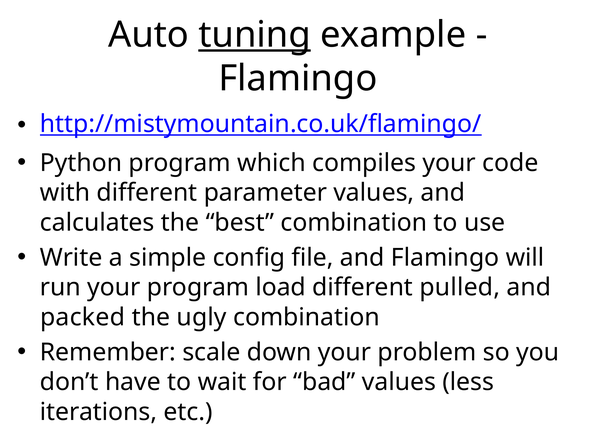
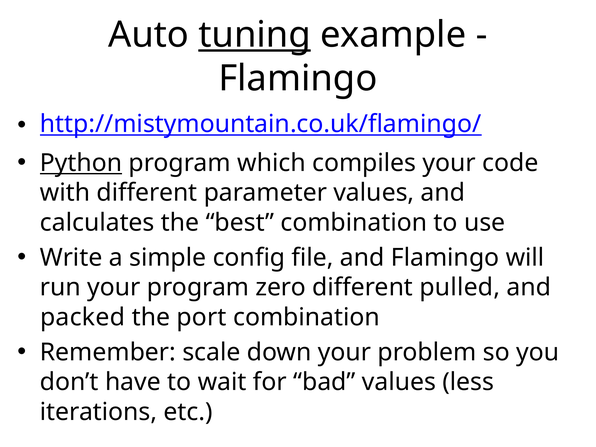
Python underline: none -> present
load: load -> zero
ugly: ugly -> port
